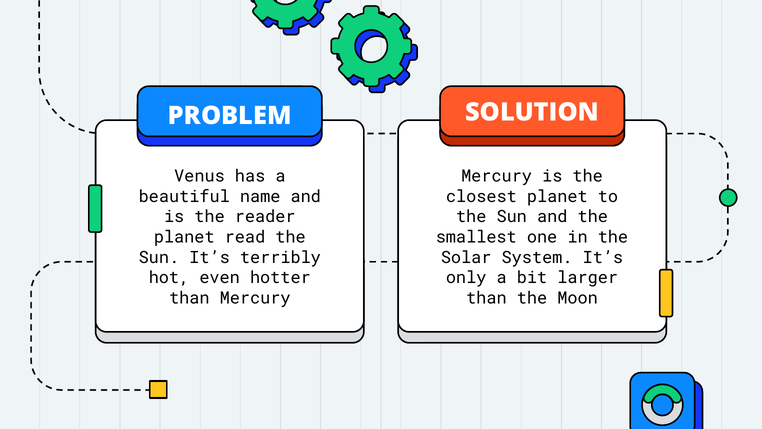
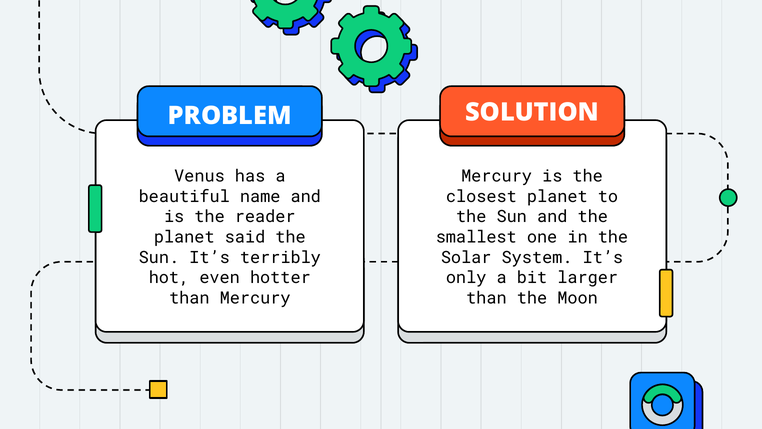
read: read -> said
